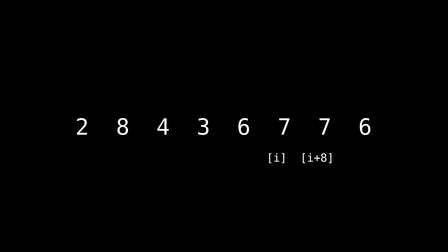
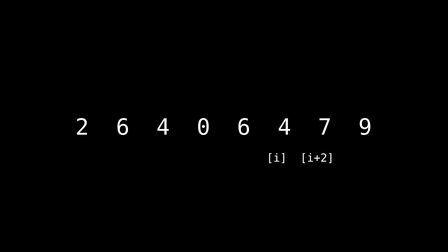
2 8: 8 -> 6
3: 3 -> 0
7 at (284, 128): 7 -> 4
7 6: 6 -> 9
i+8: i+8 -> i+2
